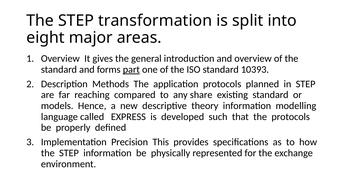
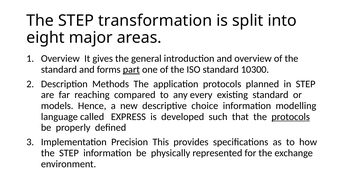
10393: 10393 -> 10300
share: share -> every
theory: theory -> choice
protocols at (291, 116) underline: none -> present
